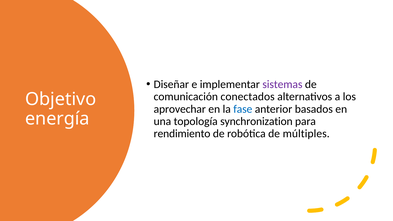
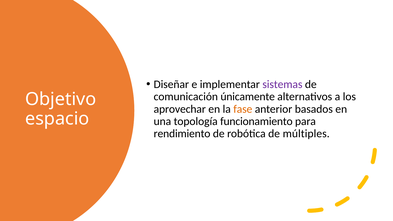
conectados: conectados -> únicamente
fase colour: blue -> orange
energía: energía -> espacio
synchronization: synchronization -> funcionamiento
